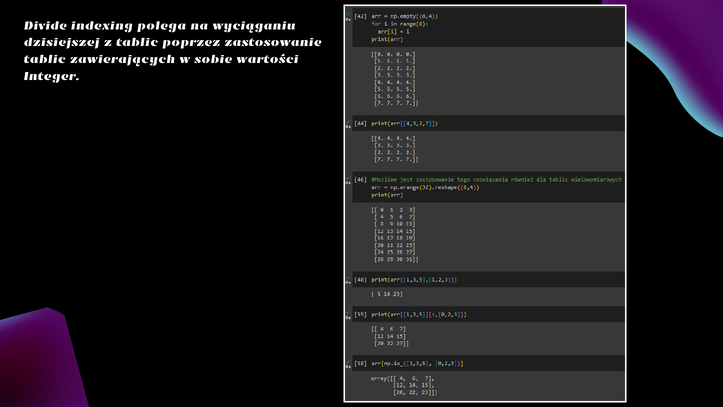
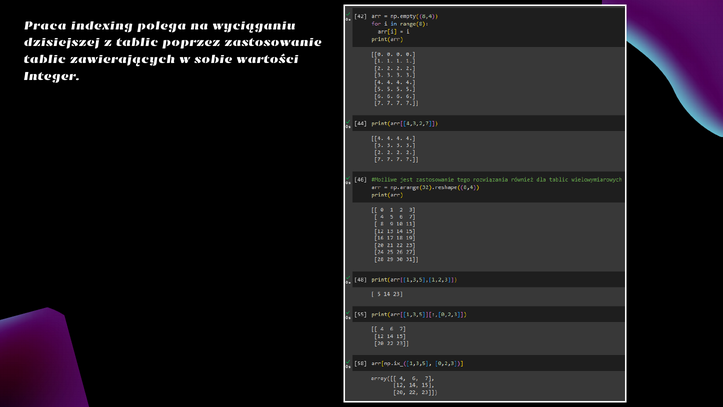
Divide: Divide -> Praca
